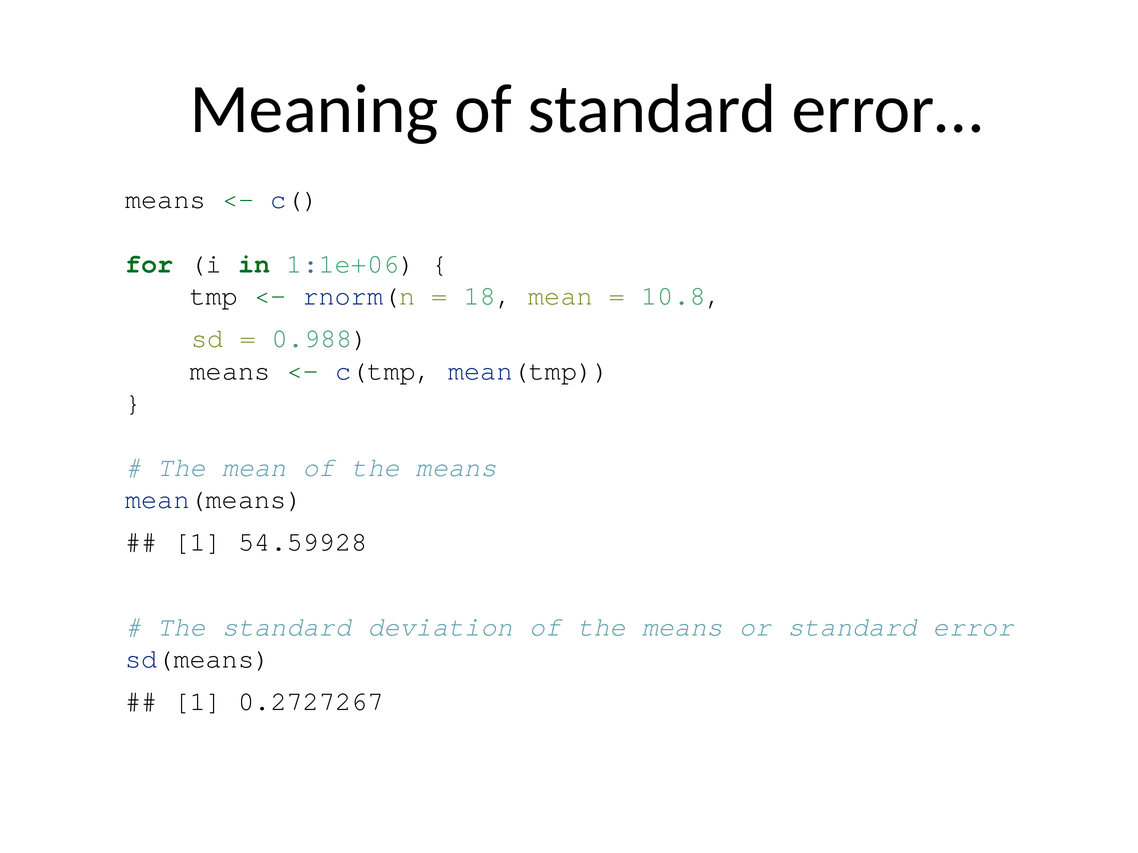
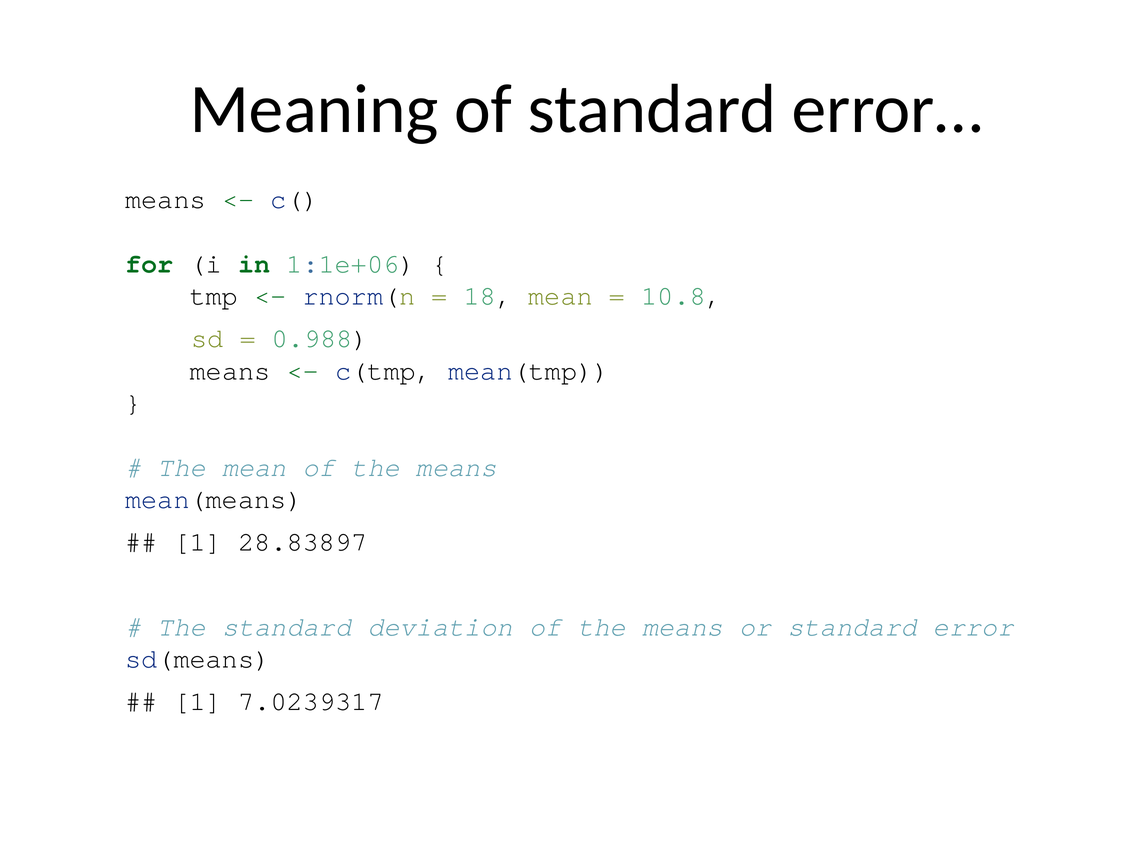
54.59928: 54.59928 -> 28.83897
0.2727267: 0.2727267 -> 7.0239317
